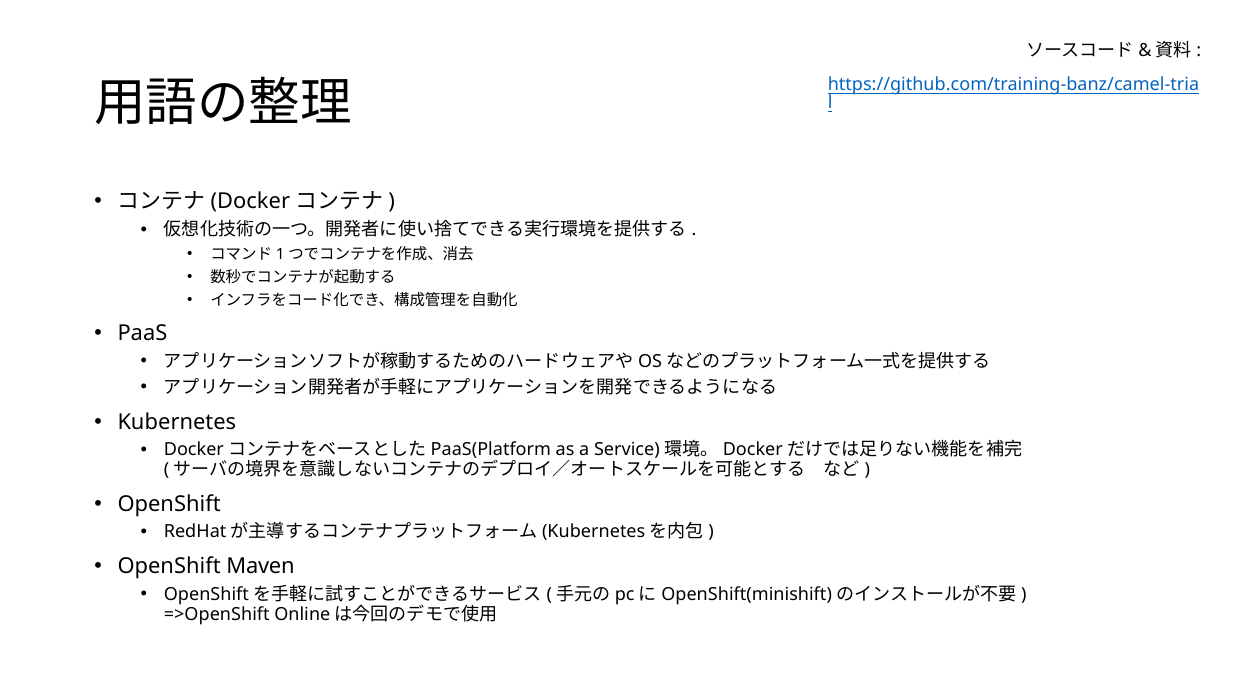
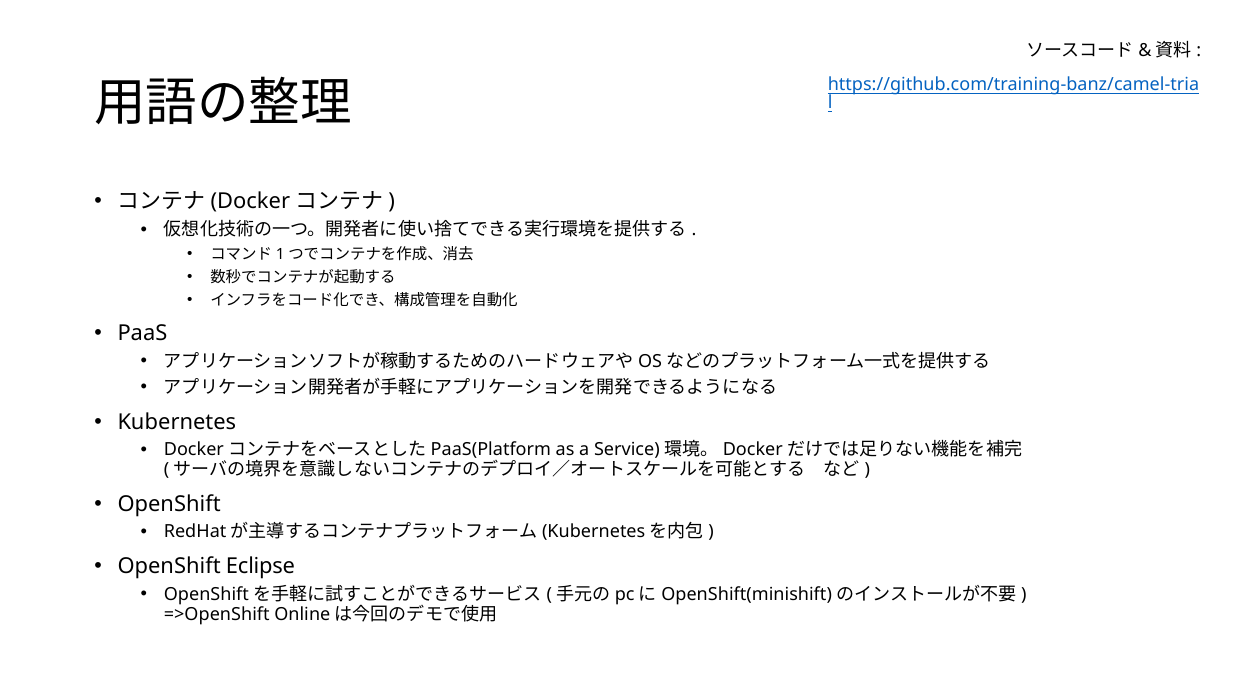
Maven: Maven -> Eclipse
